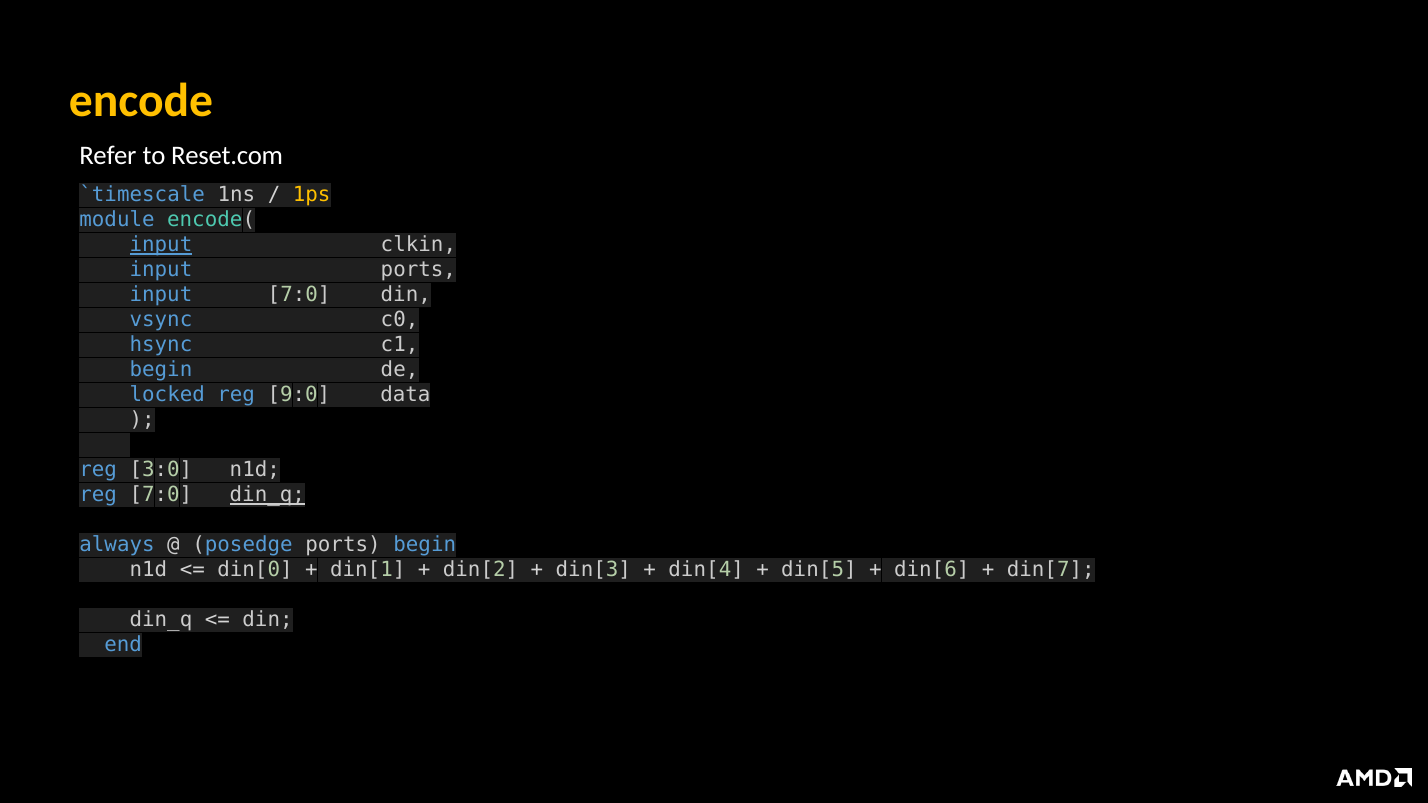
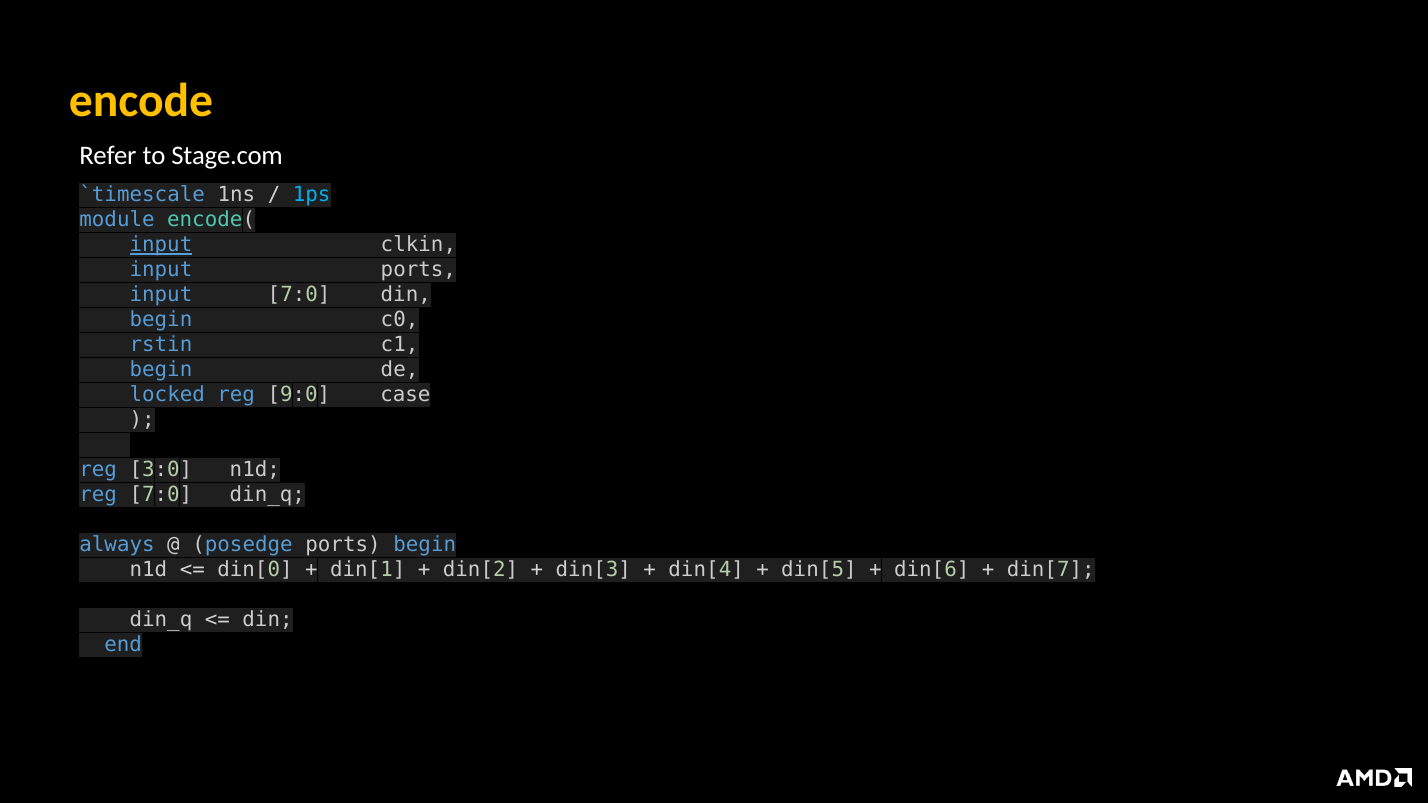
Reset.com: Reset.com -> Stage.com
1ps colour: yellow -> light blue
vsync at (161, 320): vsync -> begin
hsync: hsync -> rstin
data: data -> case
din_q at (267, 495) underline: present -> none
